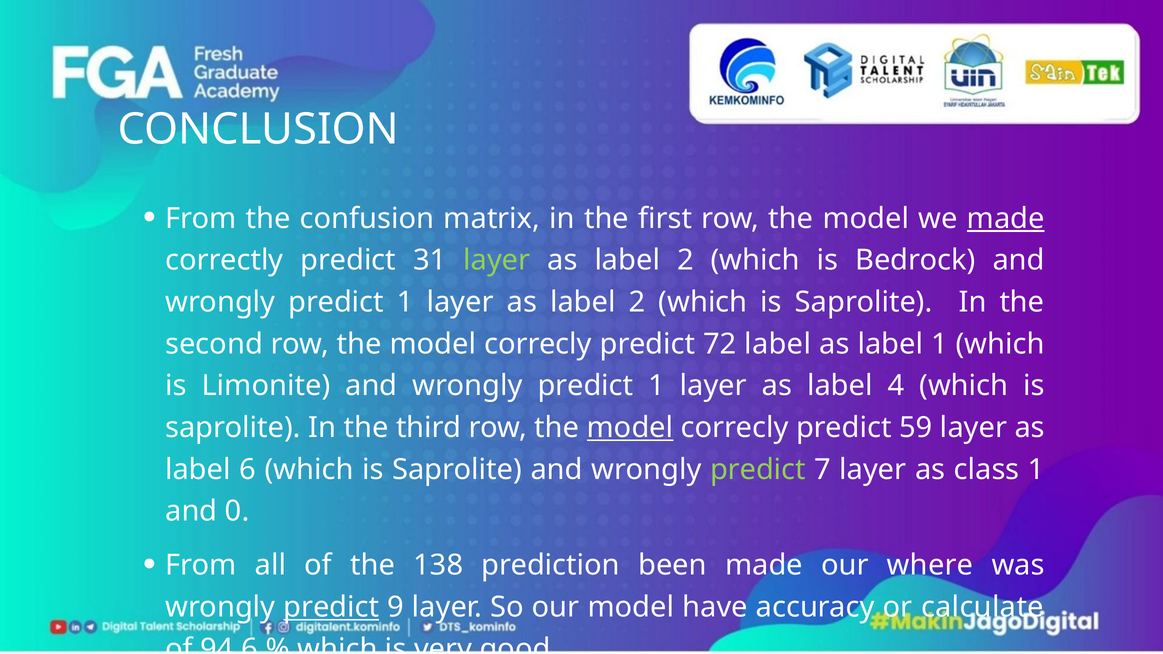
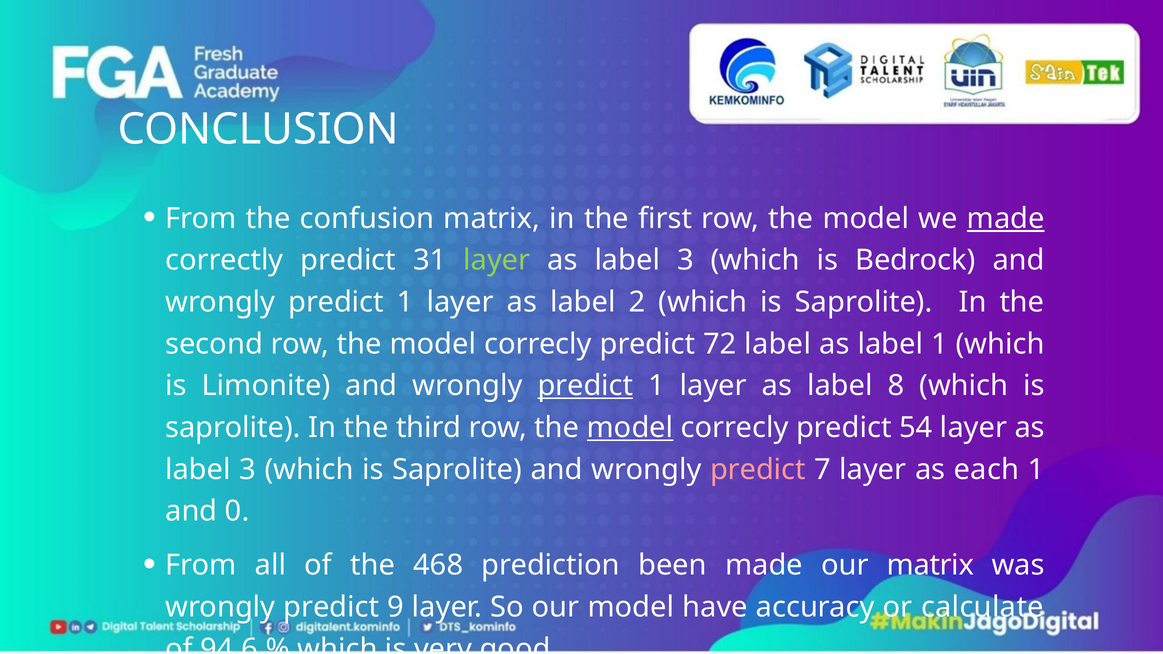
2 at (685, 260): 2 -> 3
predict at (585, 386) underline: none -> present
4: 4 -> 8
59: 59 -> 54
6 at (248, 470): 6 -> 3
predict at (758, 470) colour: light green -> pink
class: class -> each
138: 138 -> 468
our where: where -> matrix
predict at (331, 607) underline: present -> none
